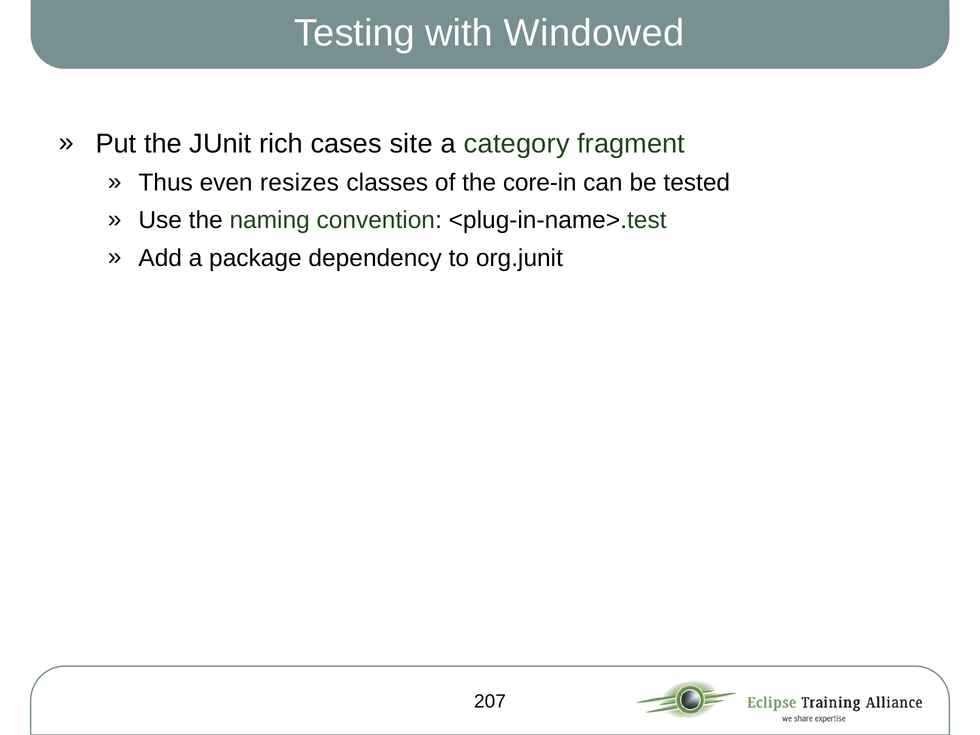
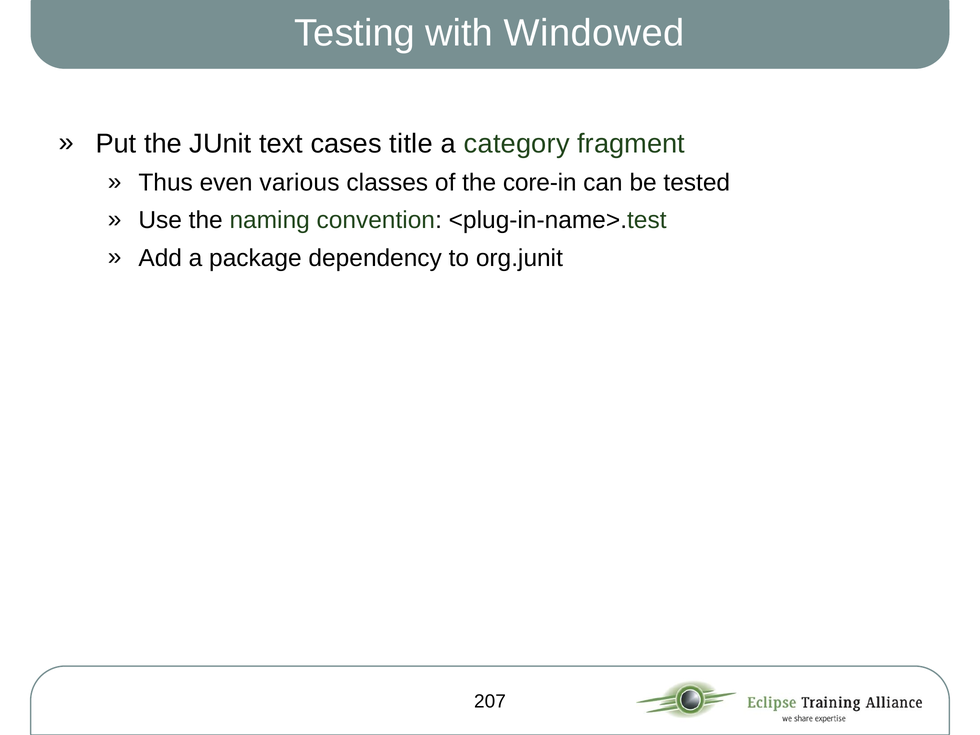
rich: rich -> text
site: site -> title
resizes: resizes -> various
